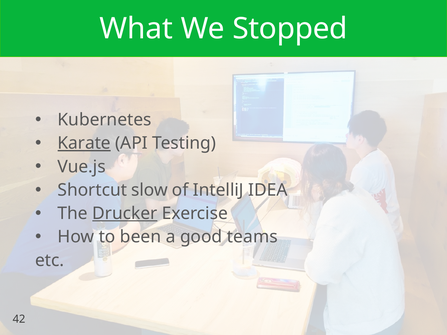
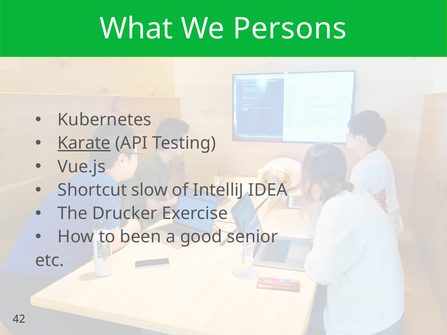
Stopped: Stopped -> Persons
Drucker underline: present -> none
teams: teams -> senior
